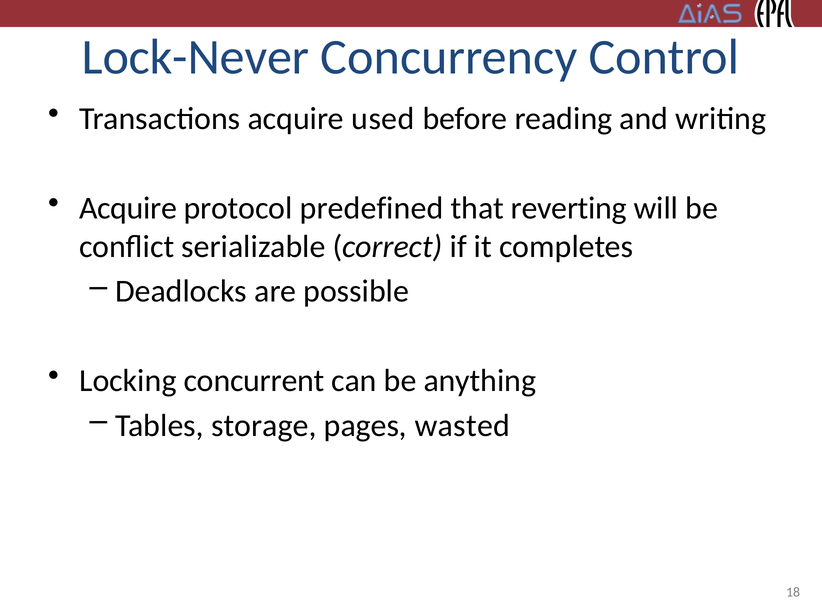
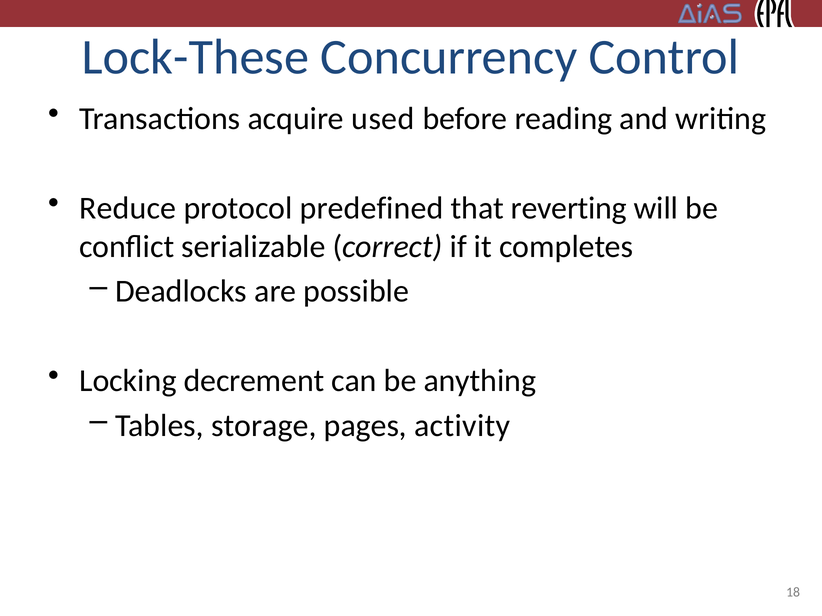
Lock-Never: Lock-Never -> Lock-These
Acquire at (128, 208): Acquire -> Reduce
concurrent: concurrent -> decrement
wasted: wasted -> activity
